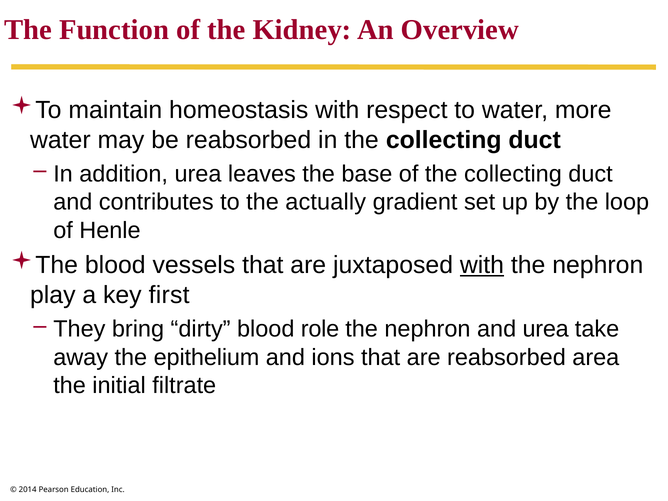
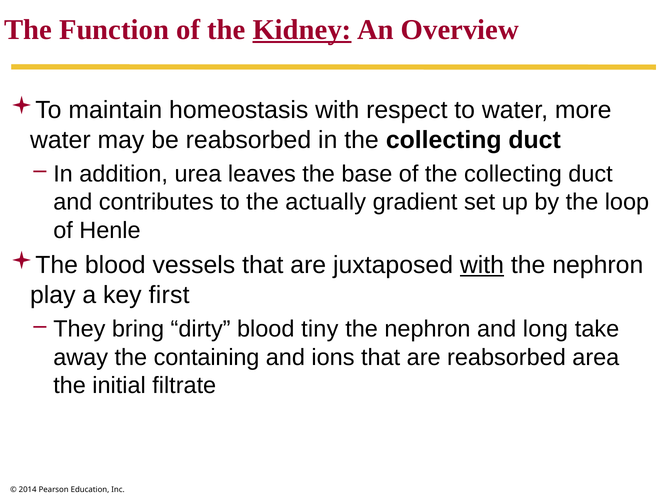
Kidney underline: none -> present
role: role -> tiny
and urea: urea -> long
epithelium: epithelium -> containing
